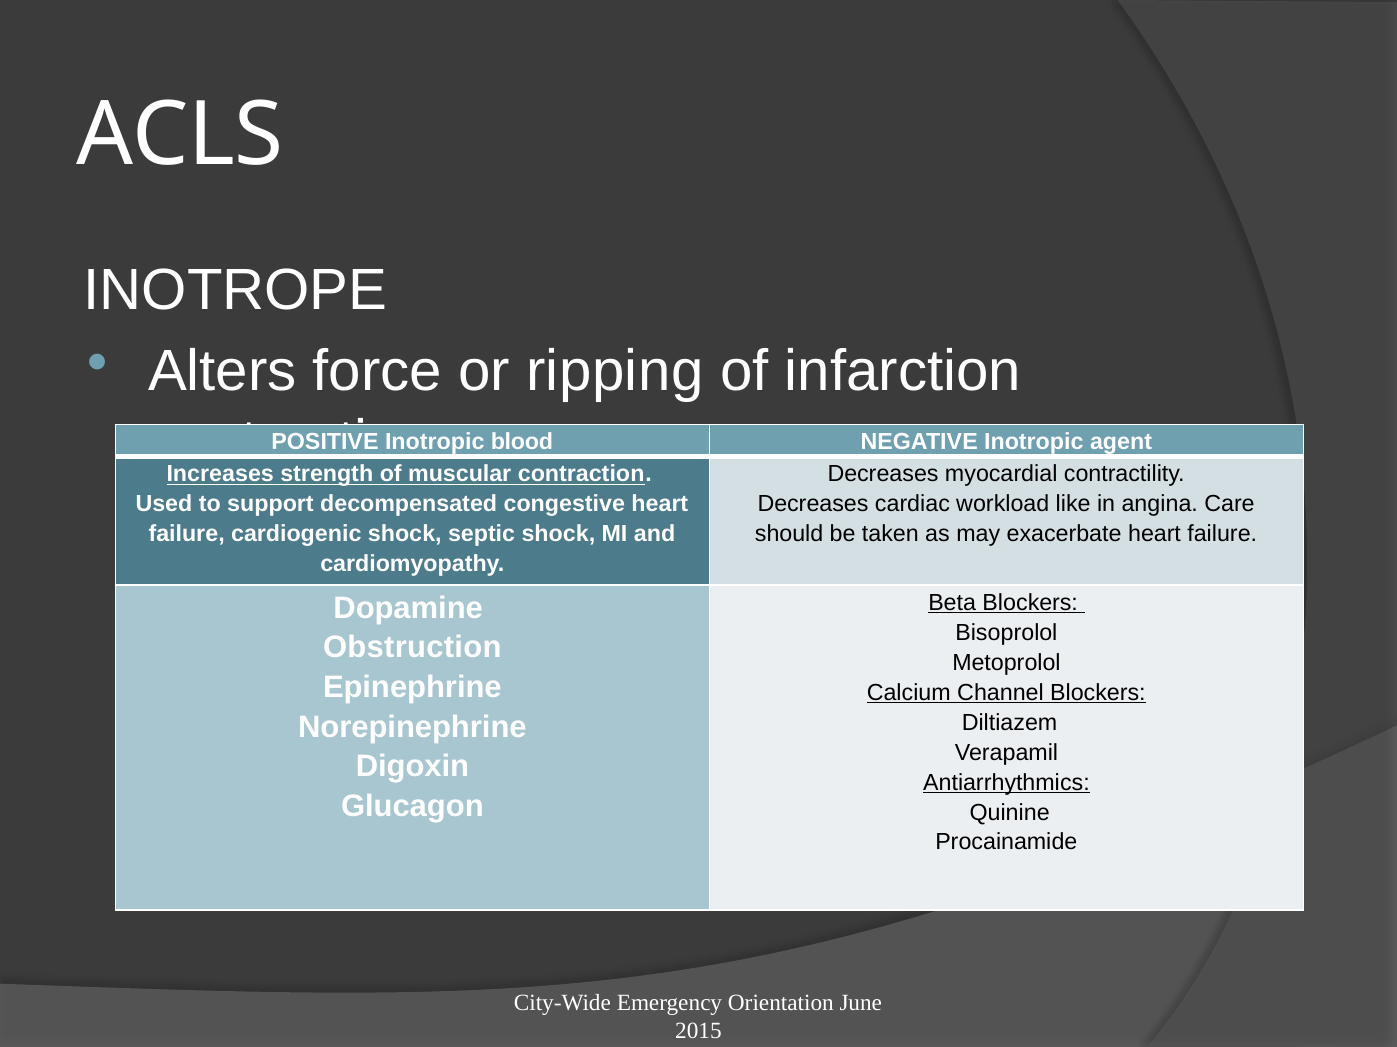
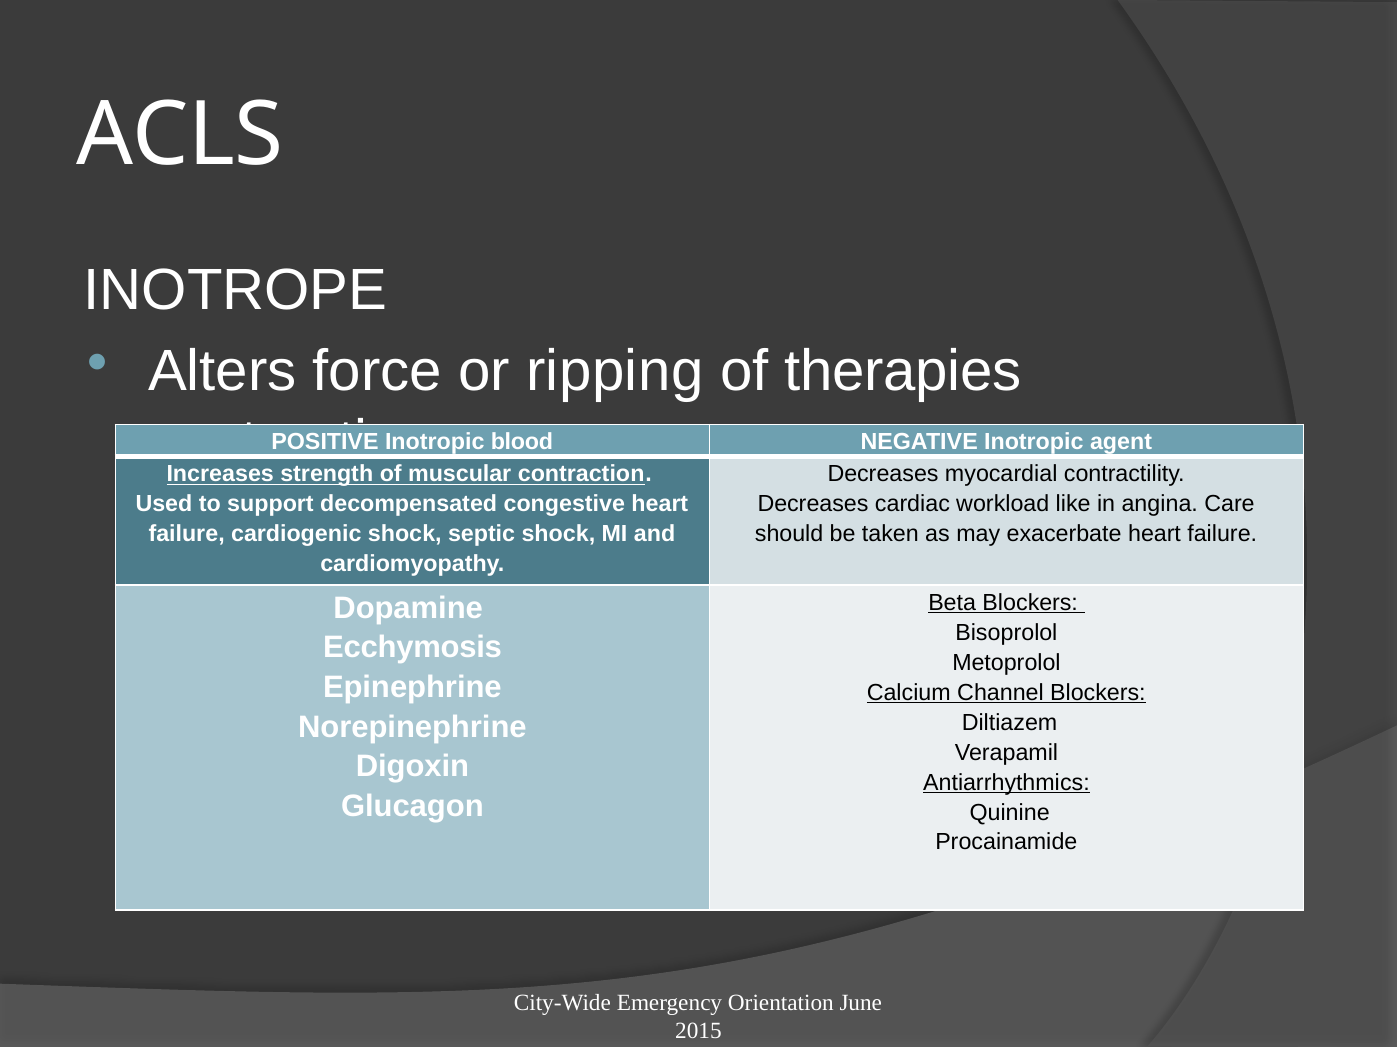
infarction: infarction -> therapies
Obstruction: Obstruction -> Ecchymosis
